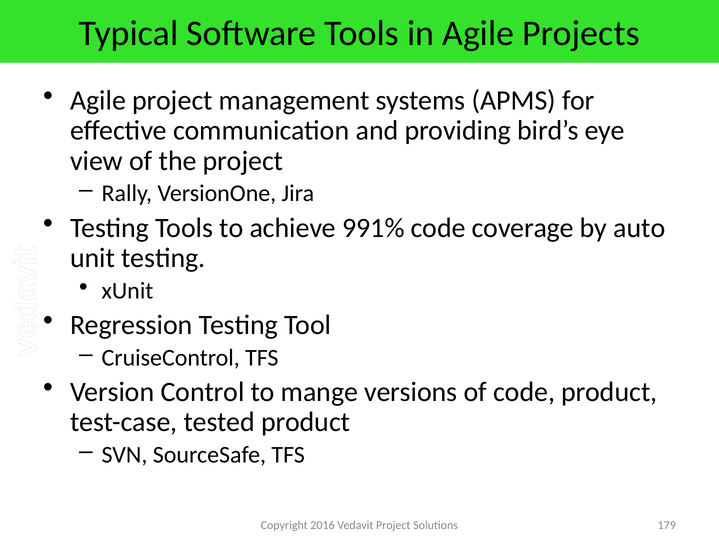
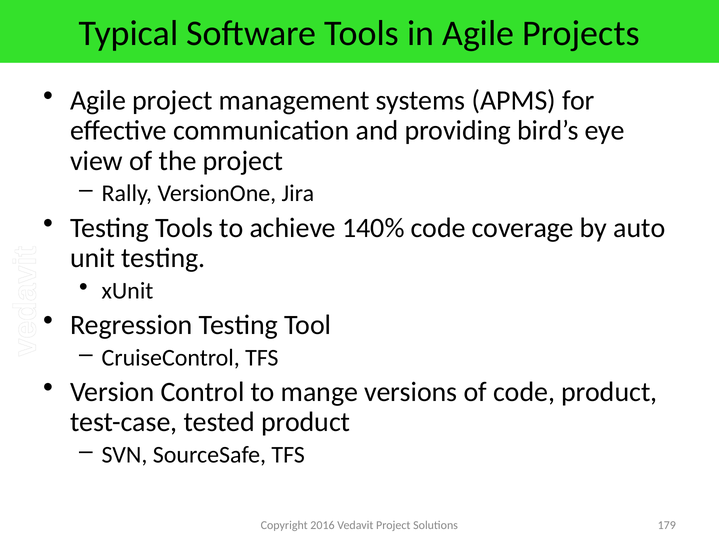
991%: 991% -> 140%
